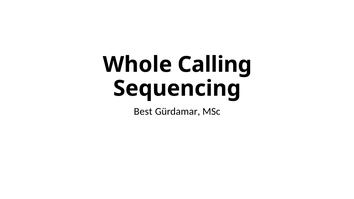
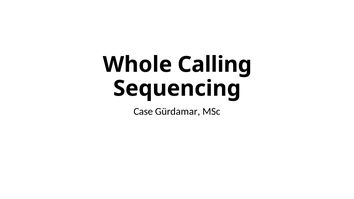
Best: Best -> Case
